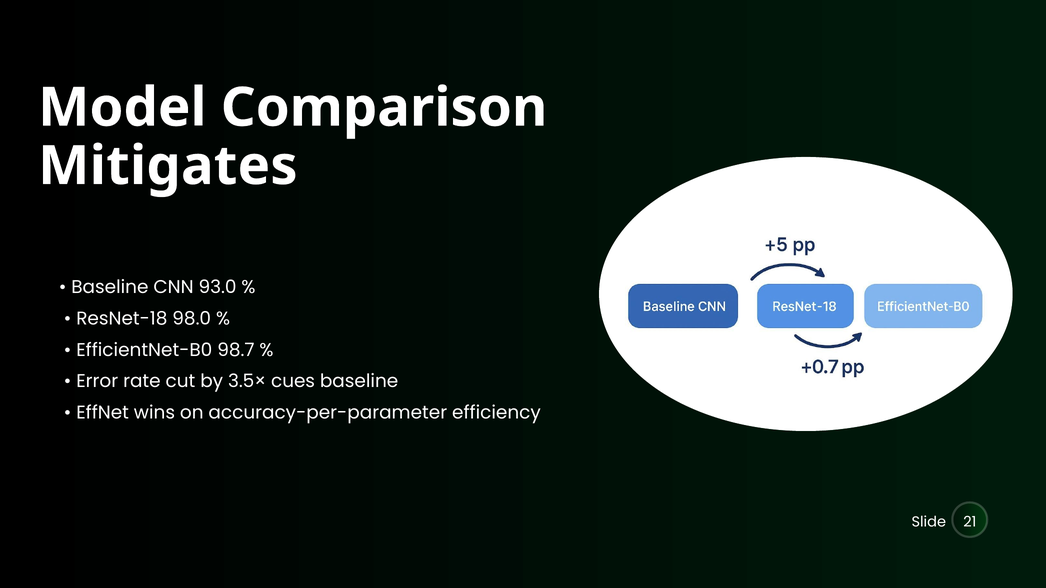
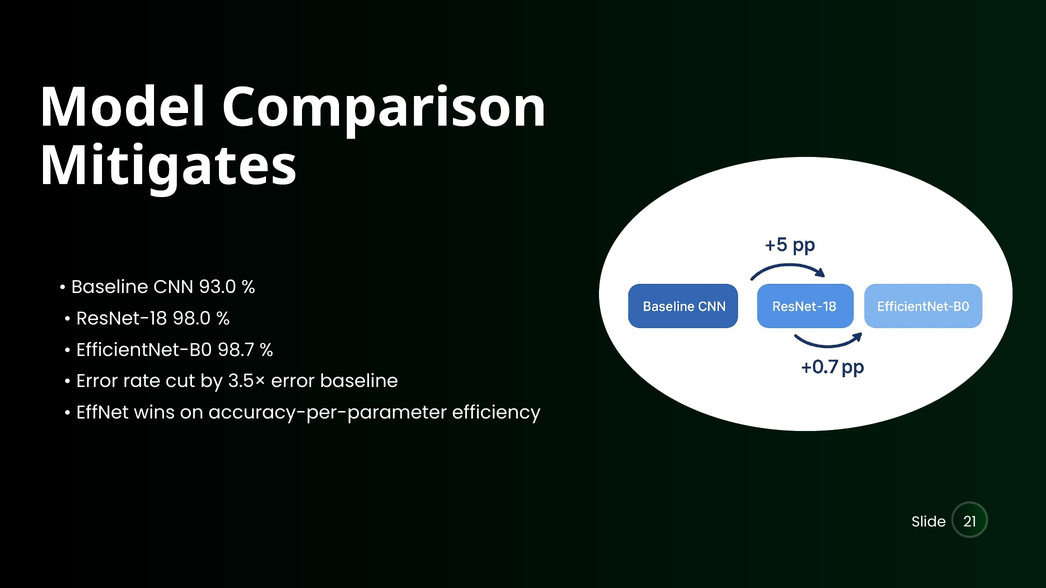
3.5× cues: cues -> error
